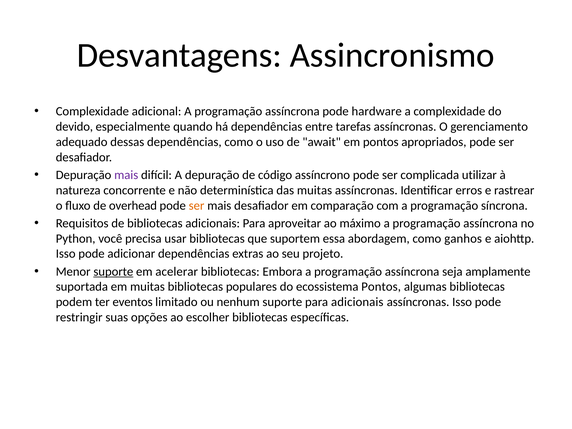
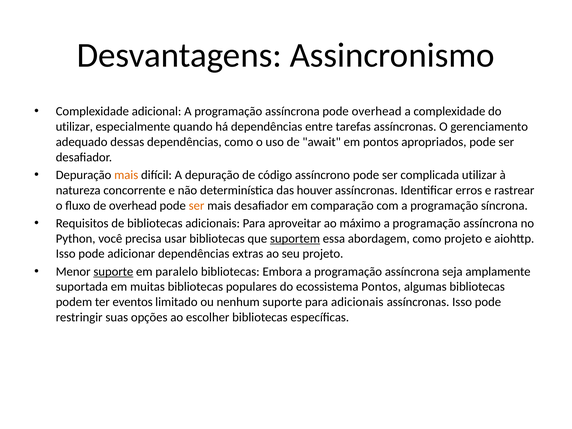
pode hardware: hardware -> overhead
devido at (74, 127): devido -> utilizar
mais at (126, 175) colour: purple -> orange
das muitas: muitas -> houver
suportem underline: none -> present
como ganhos: ganhos -> projeto
acelerar: acelerar -> paralelo
